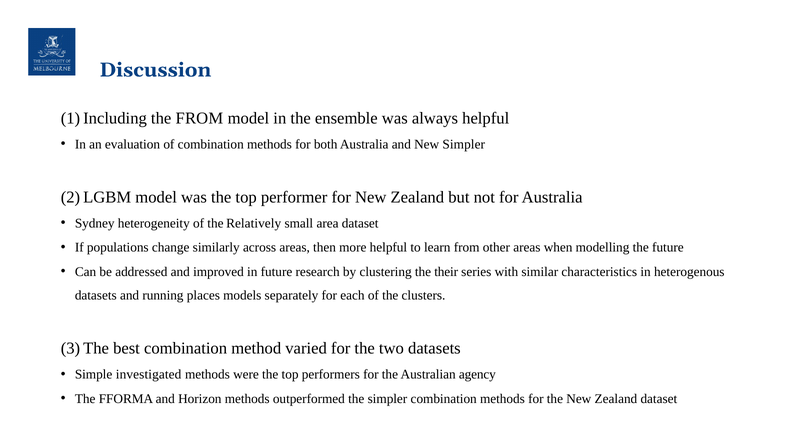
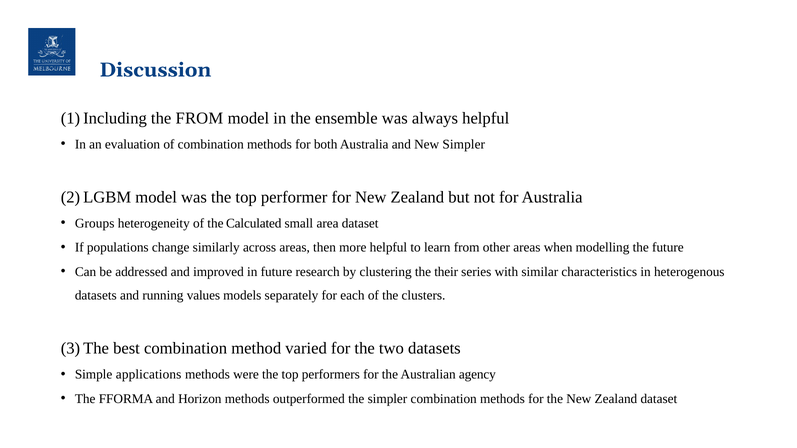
Sydney: Sydney -> Groups
Relatively: Relatively -> Calculated
places: places -> values
investigated: investigated -> applications
